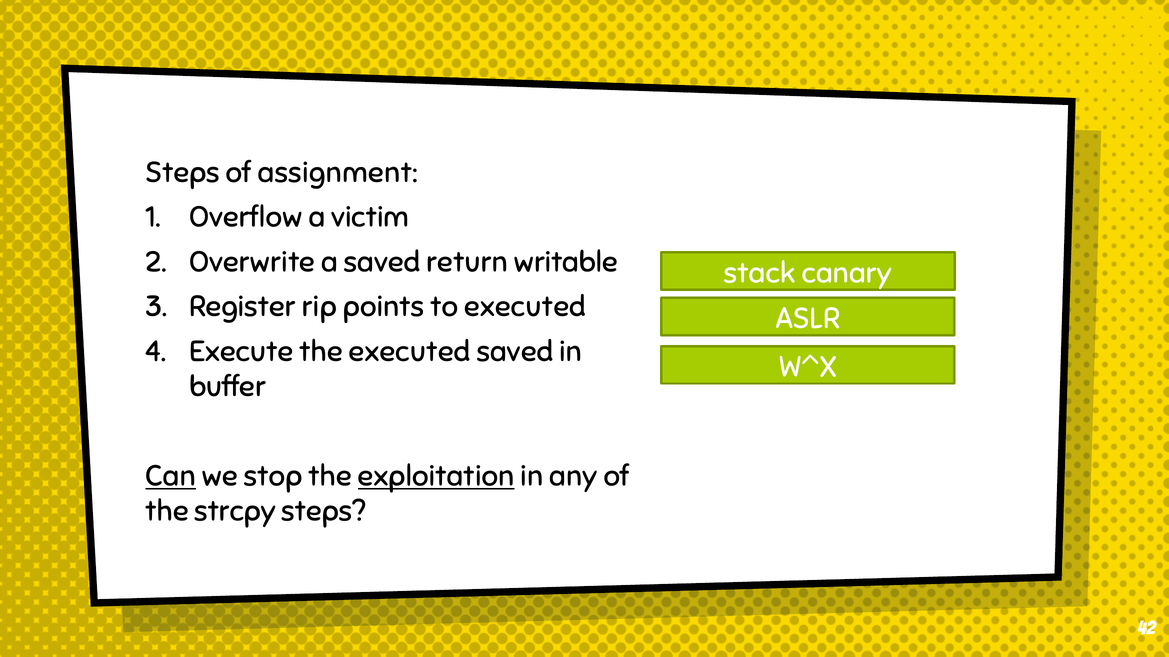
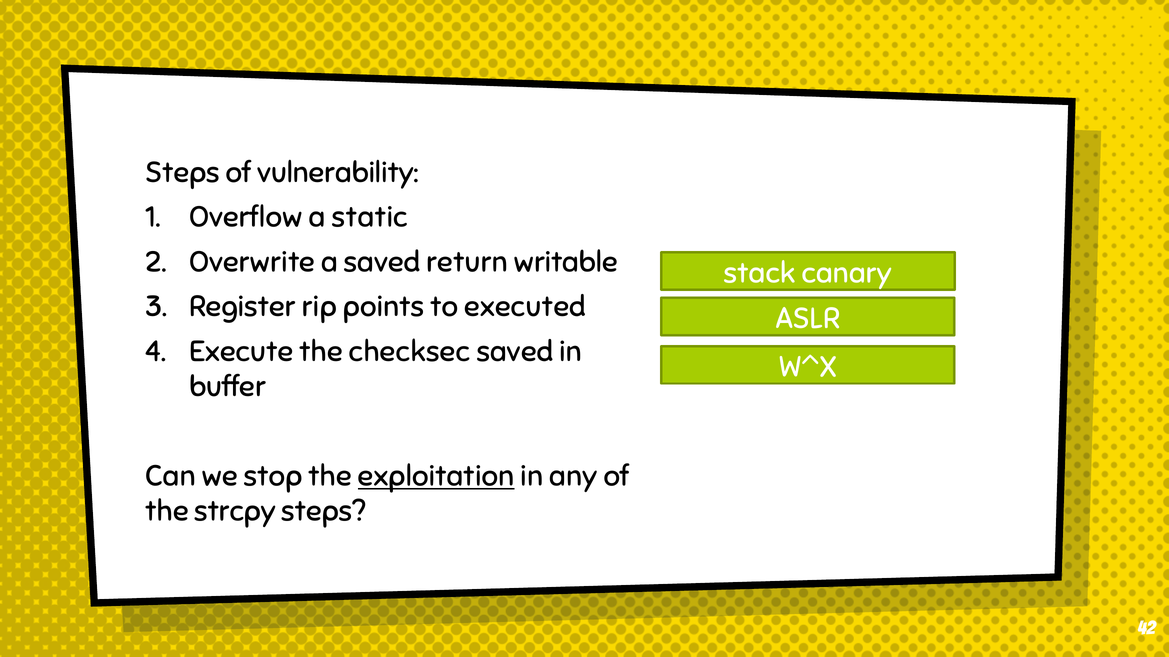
assignment: assignment -> vulnerability
victim: victim -> static
the executed: executed -> checksec
Can underline: present -> none
